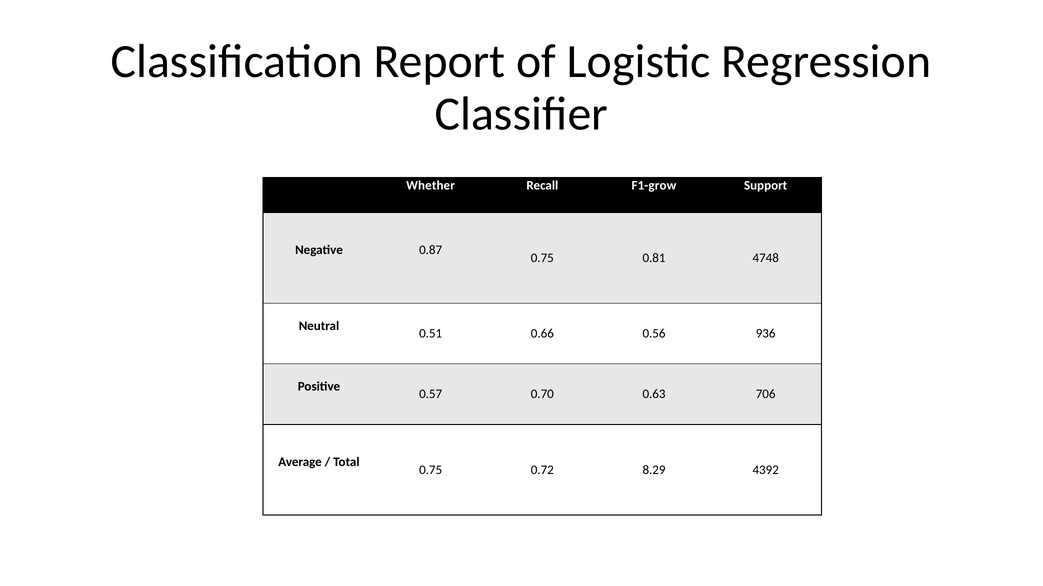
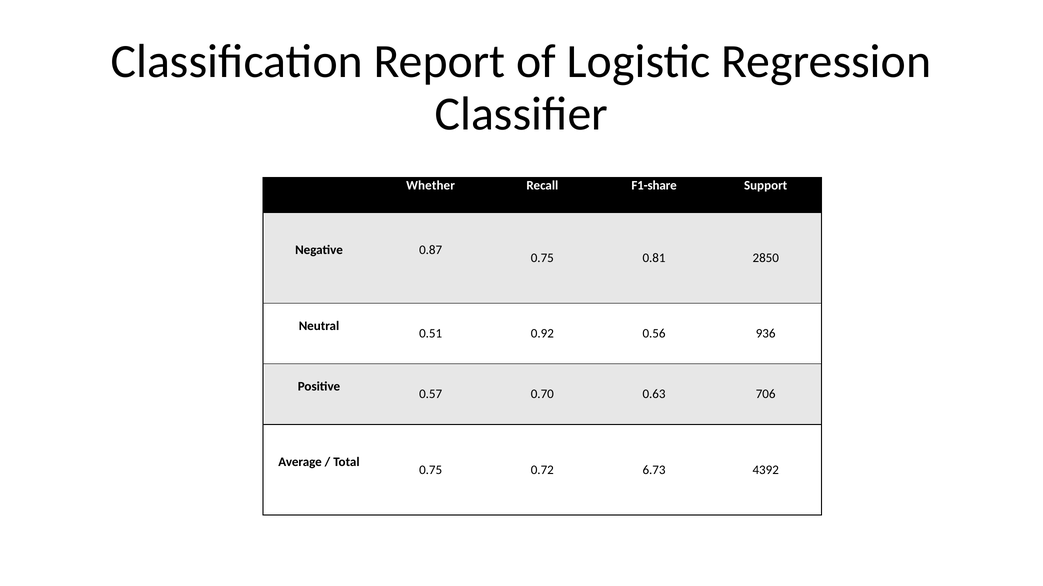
F1-grow: F1-grow -> F1-share
4748: 4748 -> 2850
0.66: 0.66 -> 0.92
8.29: 8.29 -> 6.73
